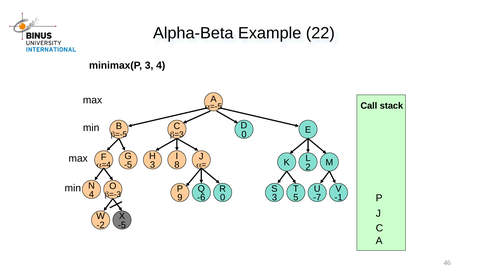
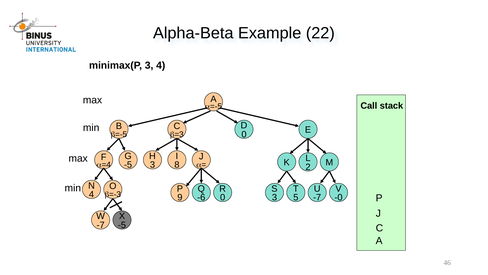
-1: -1 -> -0
-2 at (101, 225): -2 -> -7
